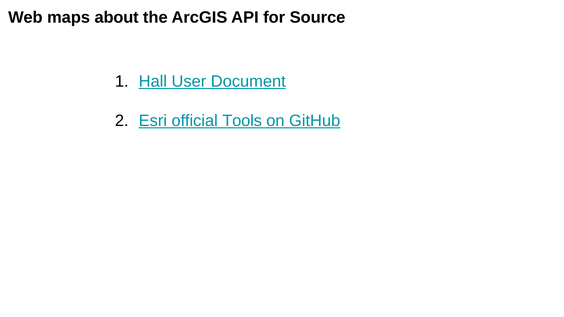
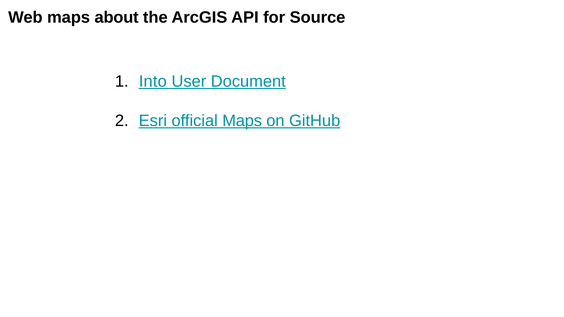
Hall: Hall -> Into
official Tools: Tools -> Maps
